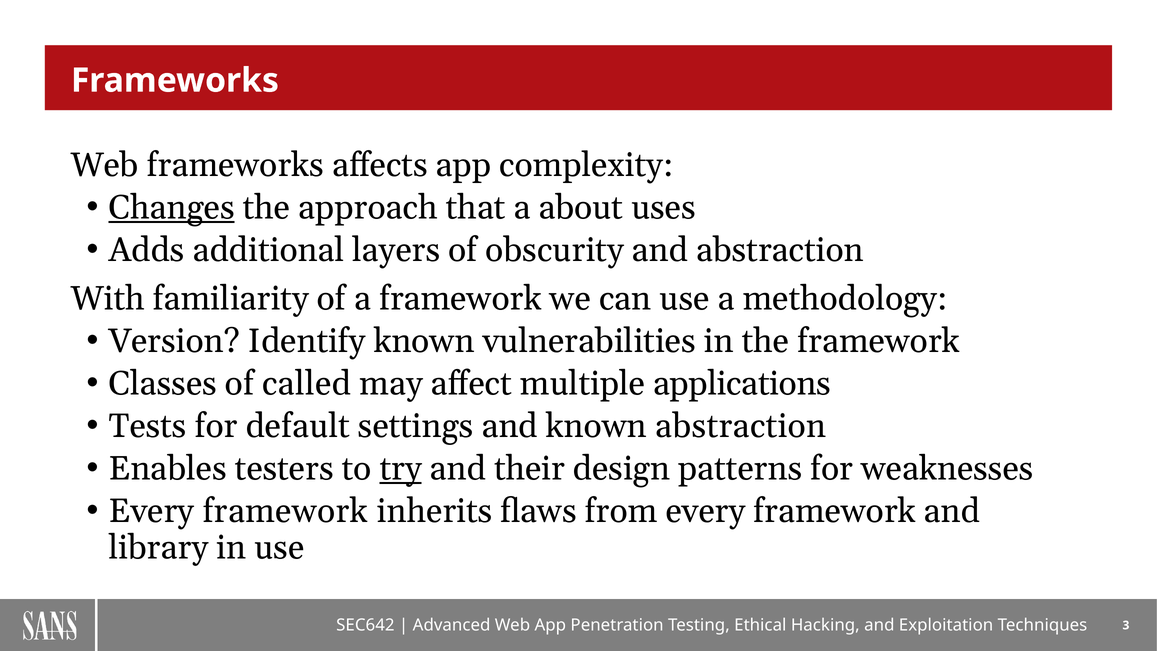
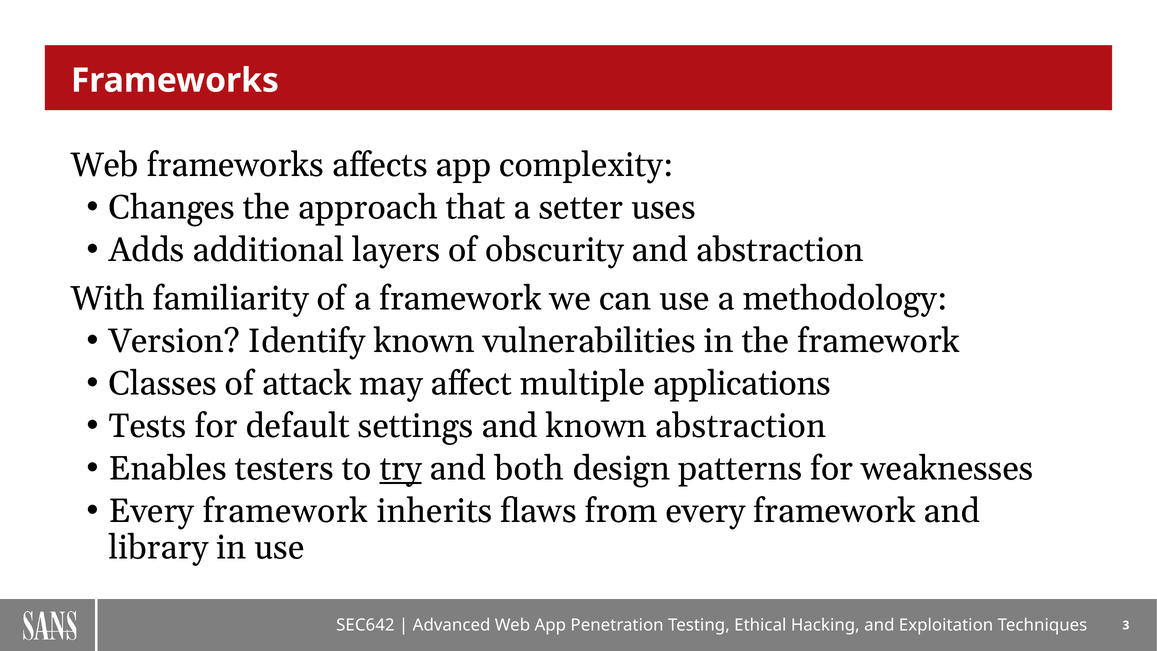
Changes underline: present -> none
about: about -> setter
called: called -> attack
their: their -> both
